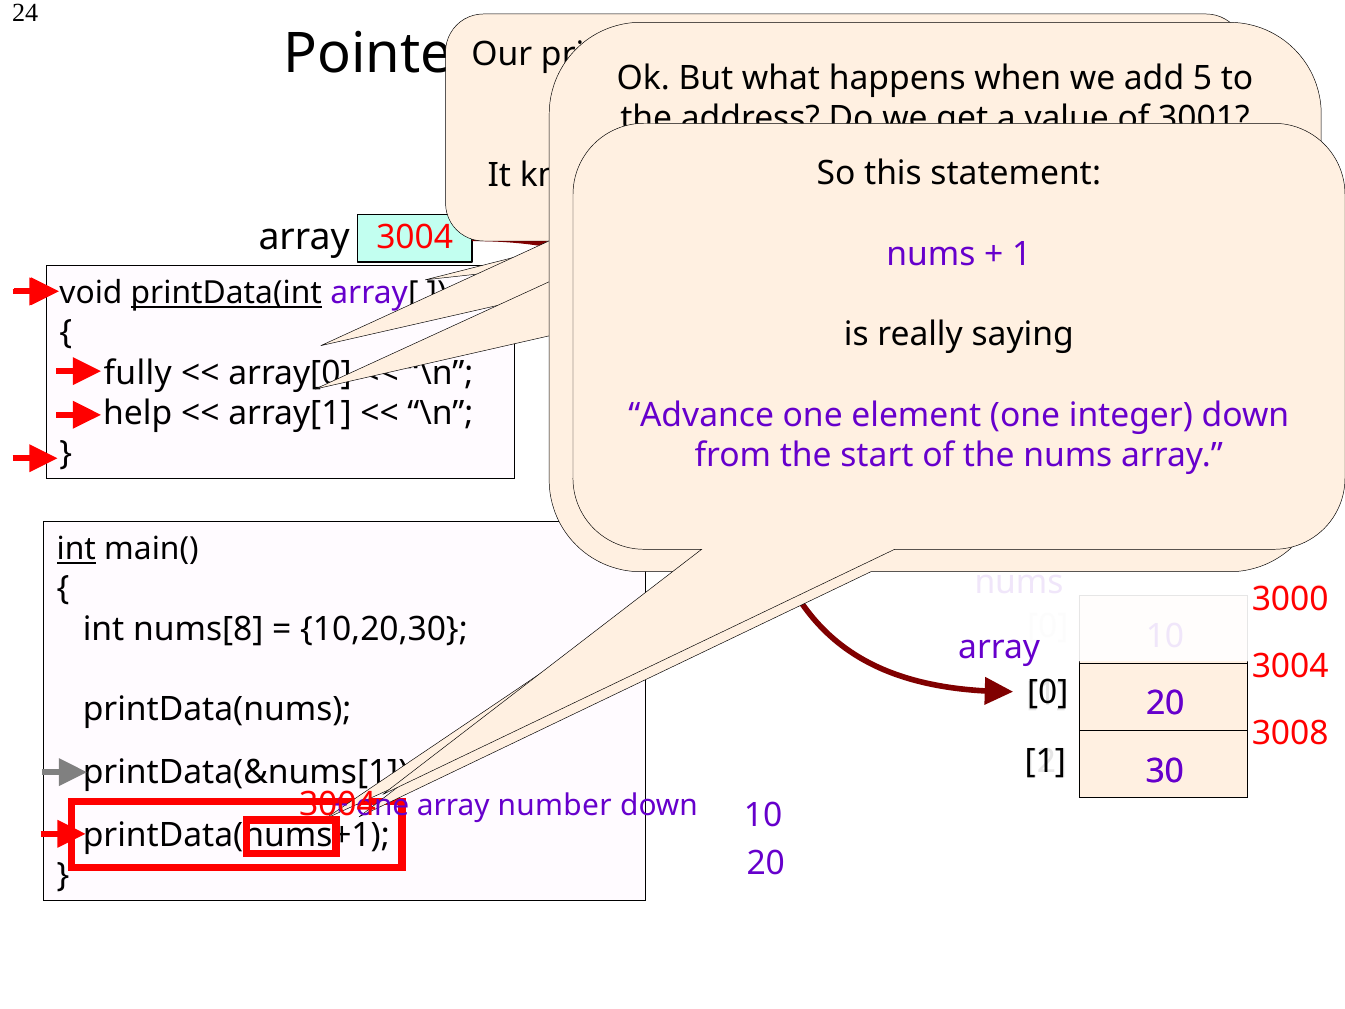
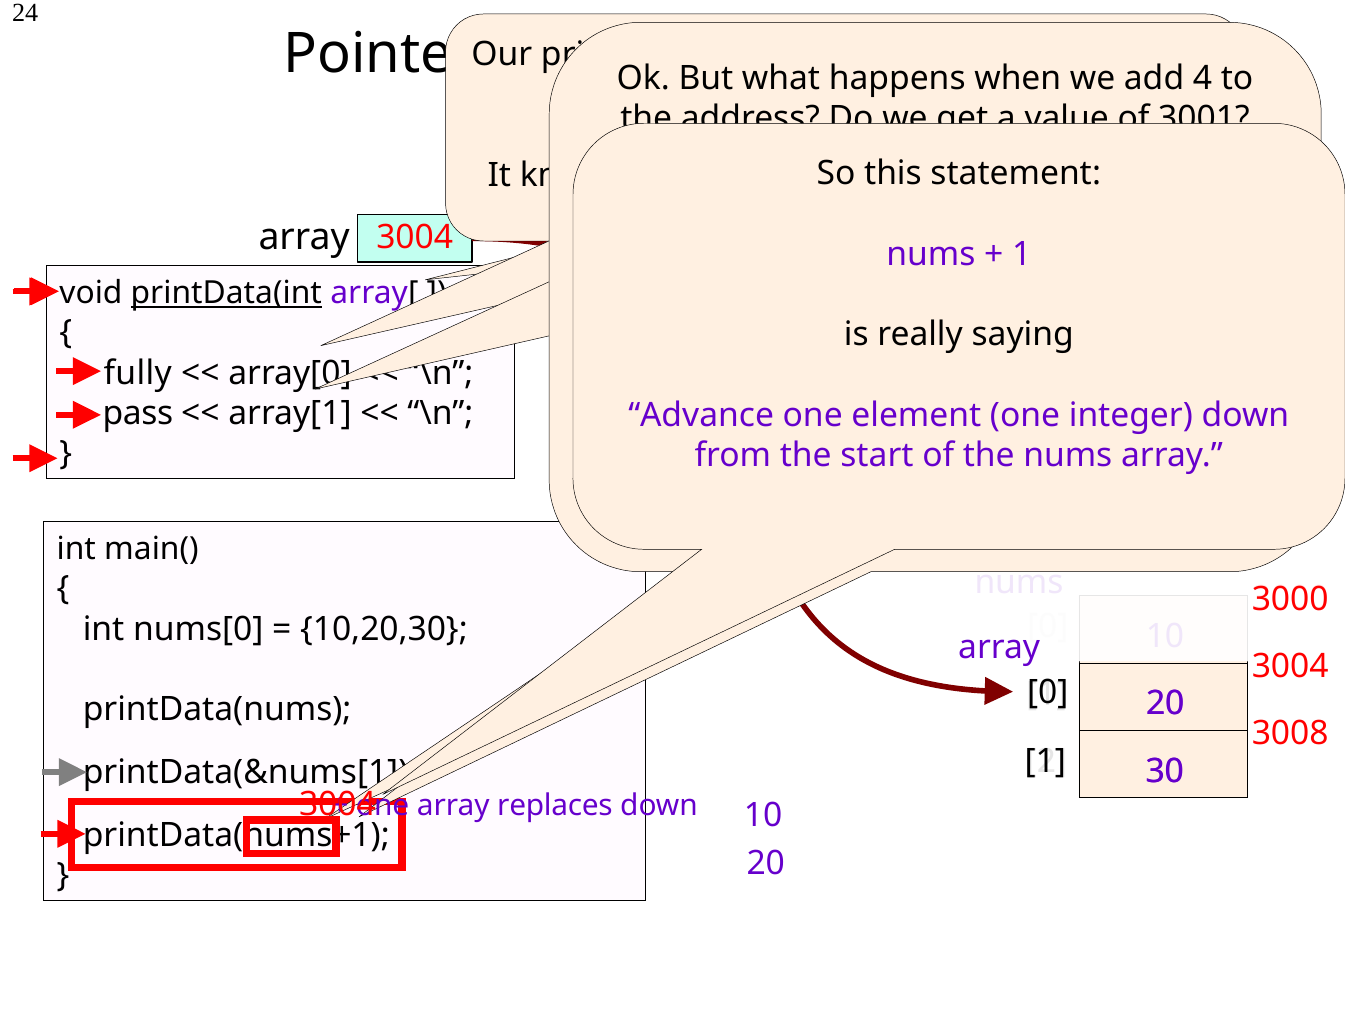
5: 5 -> 4
help at (138, 413): help -> pass
int at (76, 549) underline: present -> none
nums[8: nums[8 -> nums[0
array number: number -> replaces
